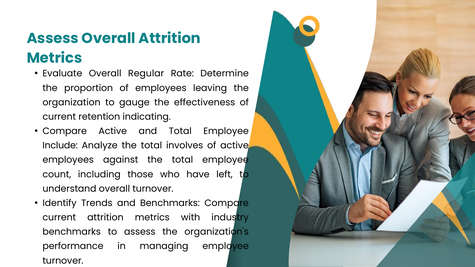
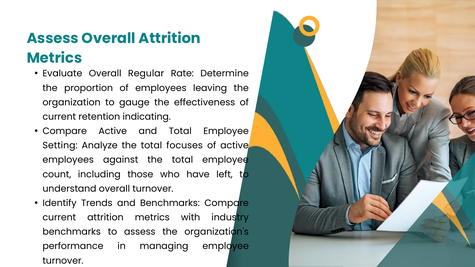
Include: Include -> Setting
involves: involves -> focuses
